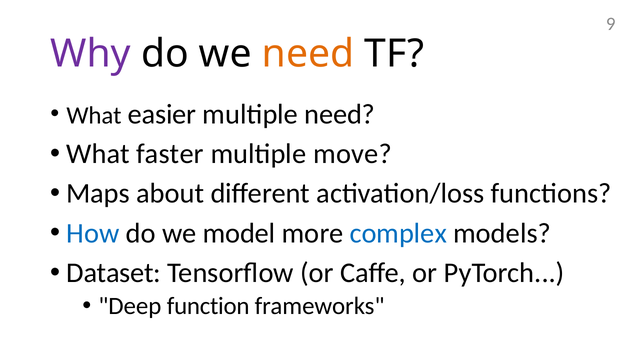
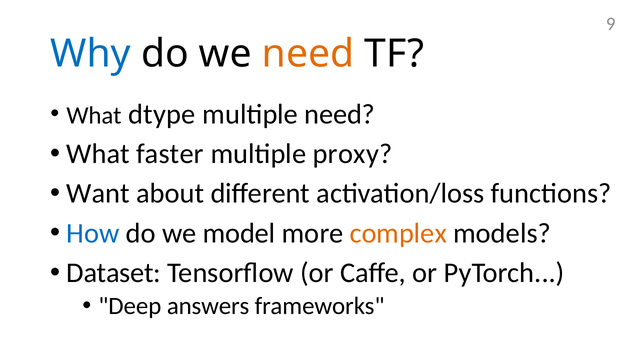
Why colour: purple -> blue
easier: easier -> dtype
move: move -> proxy
Maps: Maps -> Want
complex colour: blue -> orange
function: function -> answers
